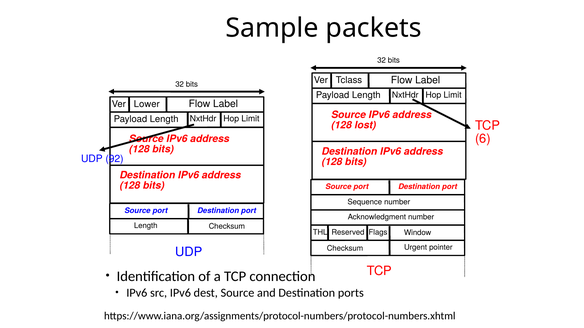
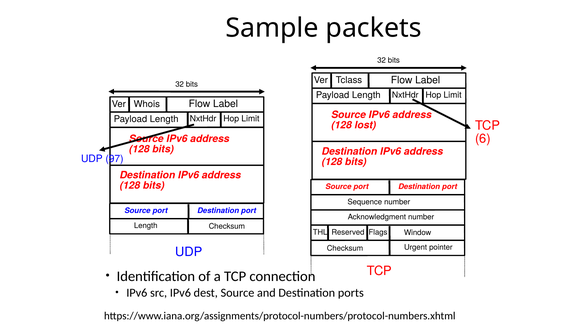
Lower: Lower -> Whois
92: 92 -> 97
